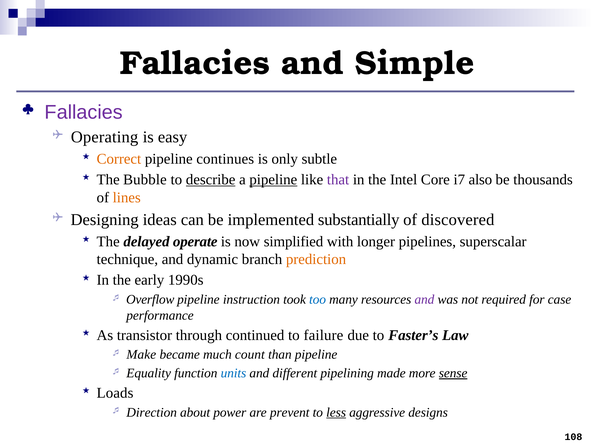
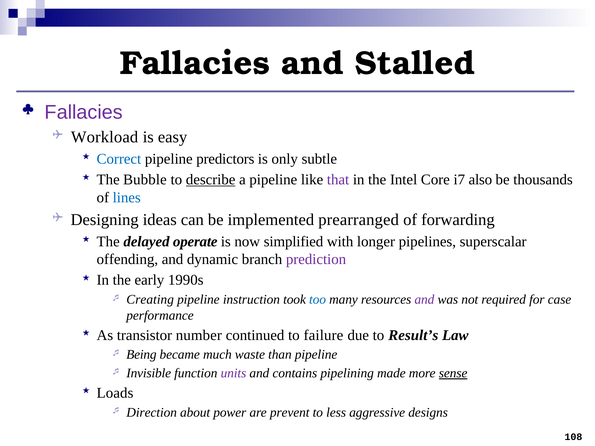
Simple: Simple -> Stalled
Operating: Operating -> Workload
Correct colour: orange -> blue
continues: continues -> predictors
pipeline at (273, 180) underline: present -> none
lines colour: orange -> blue
substantially: substantially -> prearranged
discovered: discovered -> forwarding
technique: technique -> offending
prediction colour: orange -> purple
Overflow: Overflow -> Creating
through: through -> number
Faster’s: Faster’s -> Result’s
Make: Make -> Being
count: count -> waste
Equality: Equality -> Invisible
units colour: blue -> purple
different: different -> contains
less underline: present -> none
